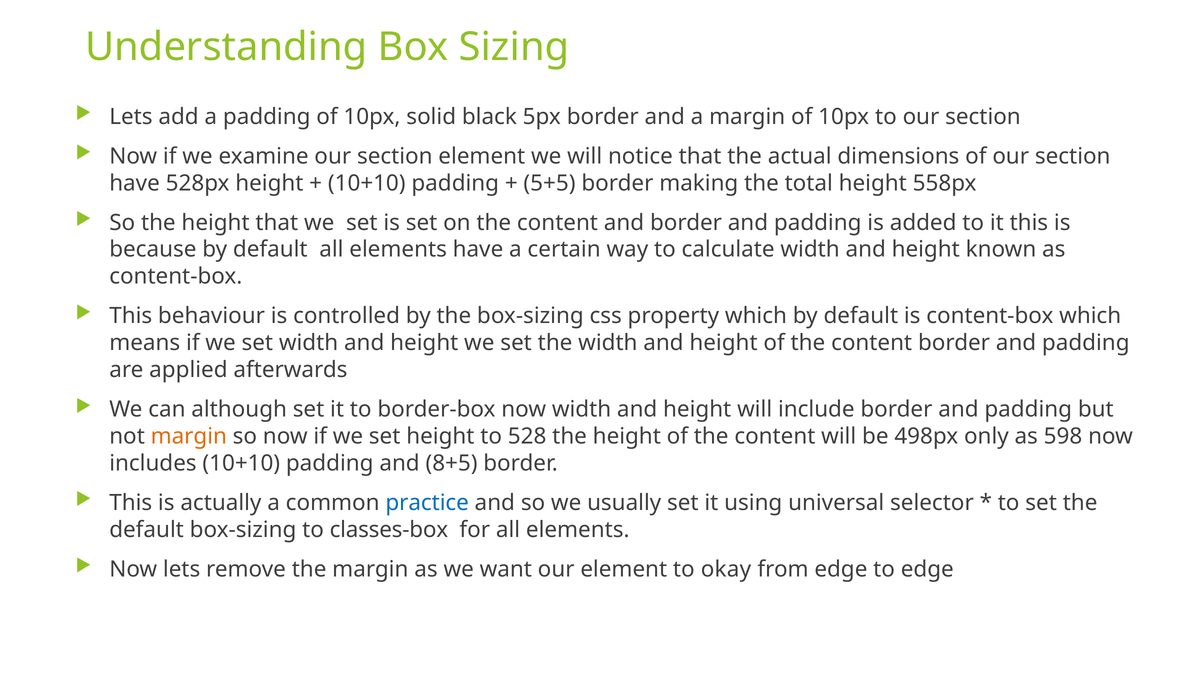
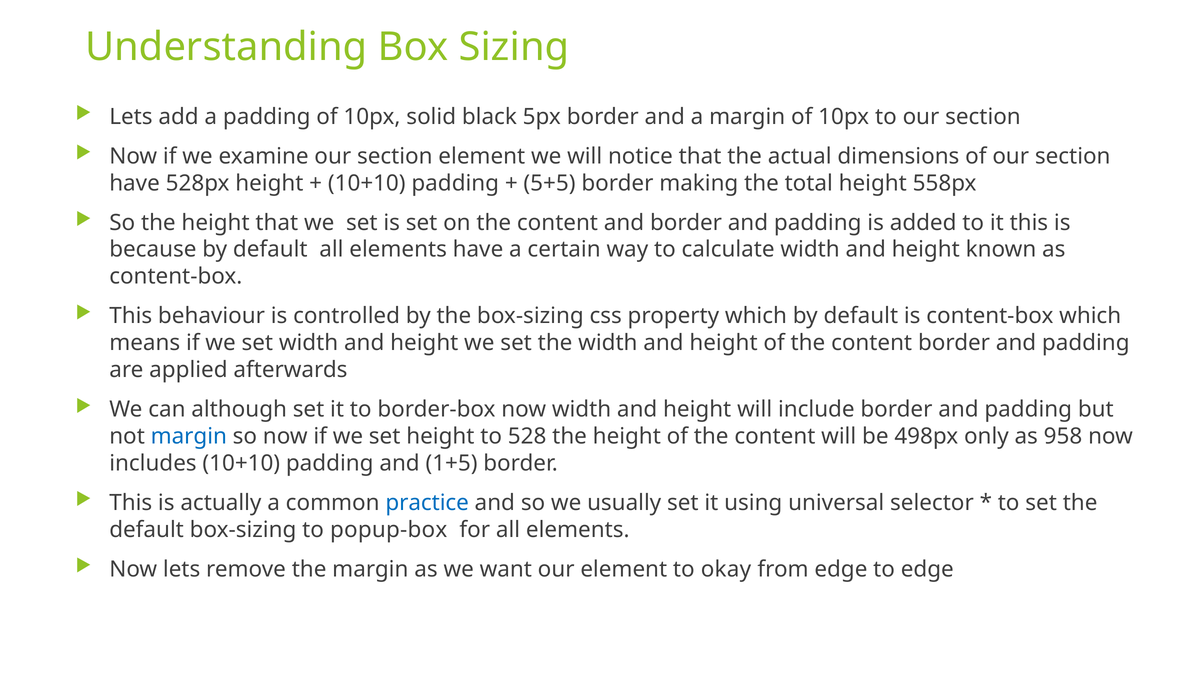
margin at (189, 437) colour: orange -> blue
598: 598 -> 958
8+5: 8+5 -> 1+5
classes-box: classes-box -> popup-box
